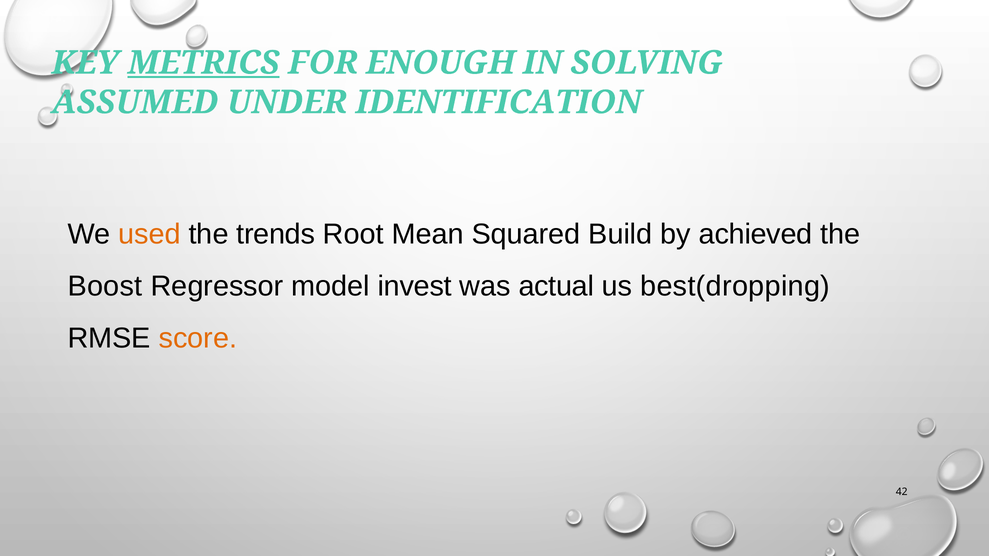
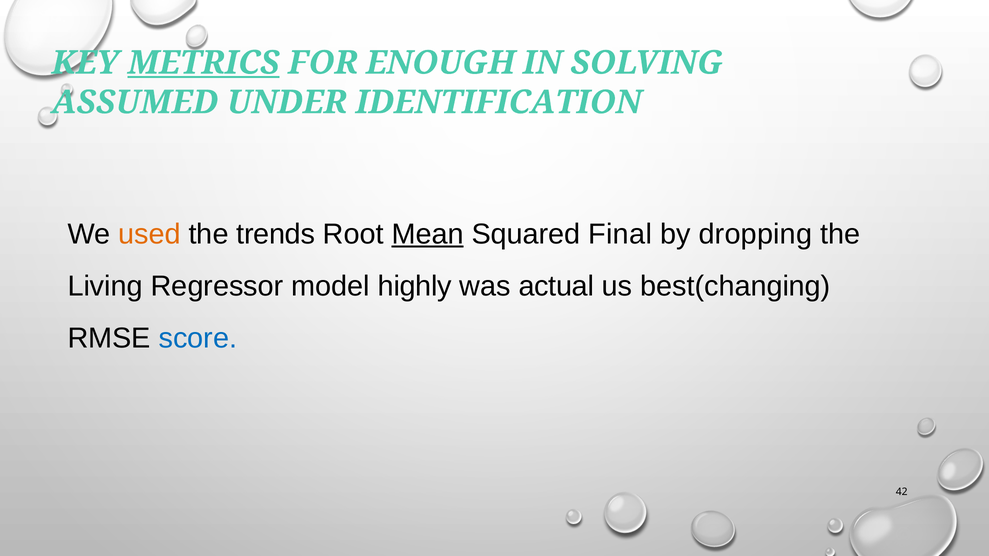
Mean underline: none -> present
Build: Build -> Final
achieved: achieved -> dropping
Boost: Boost -> Living
invest: invest -> highly
best(dropping: best(dropping -> best(changing
score colour: orange -> blue
